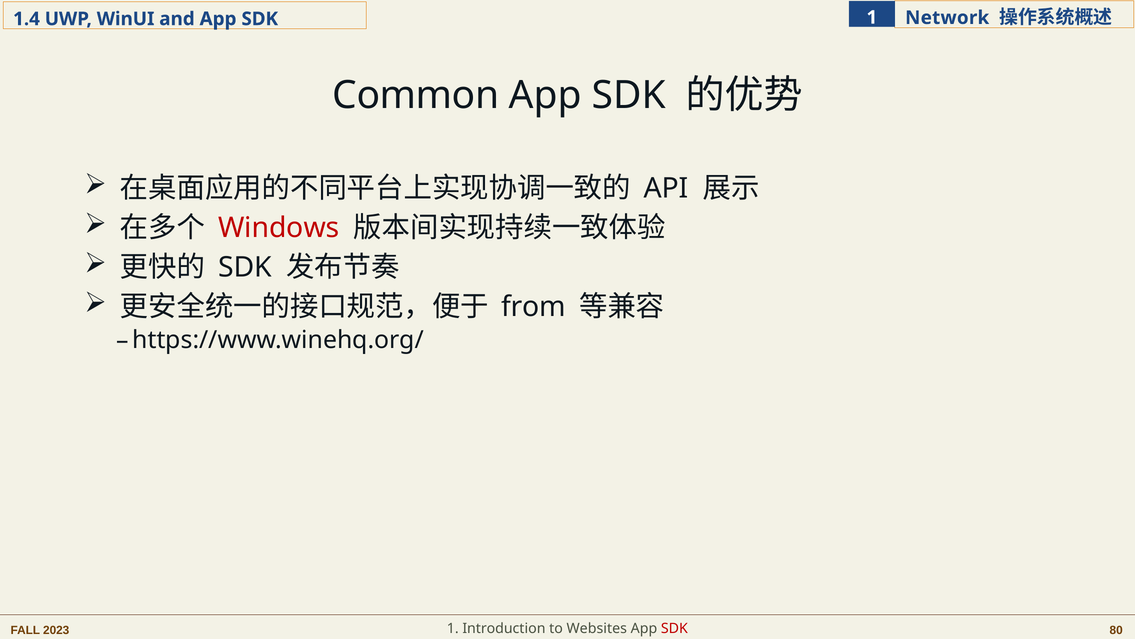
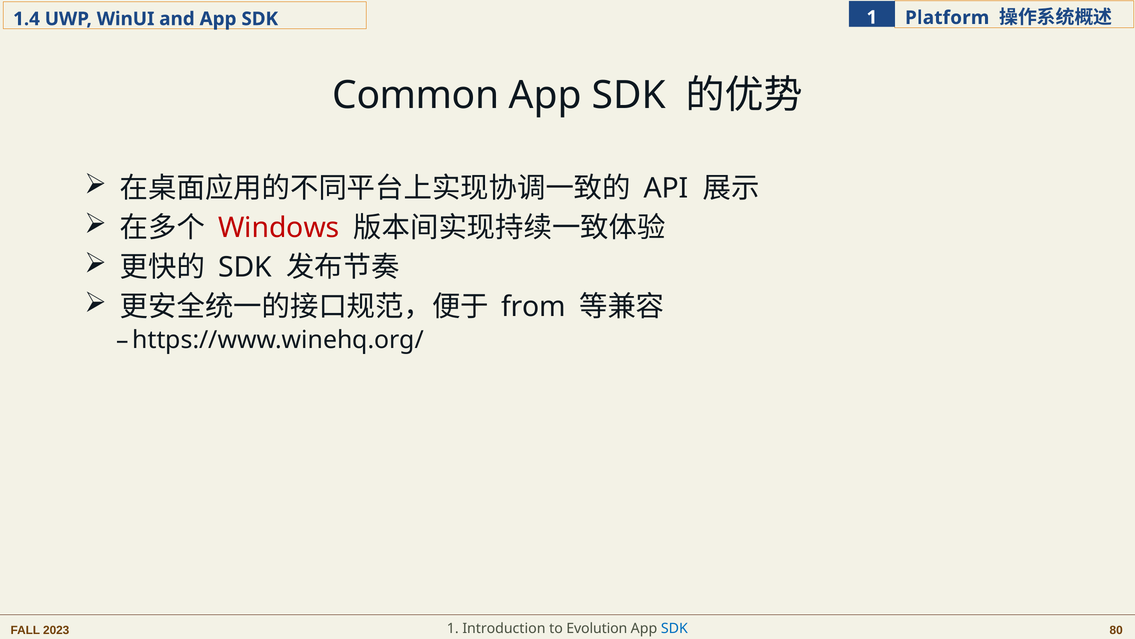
Network: Network -> Platform
Websites: Websites -> Evolution
SDK at (674, 628) colour: red -> blue
